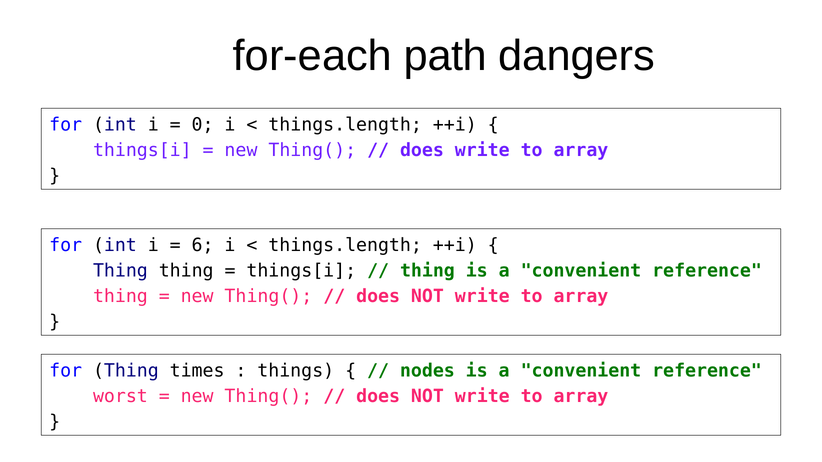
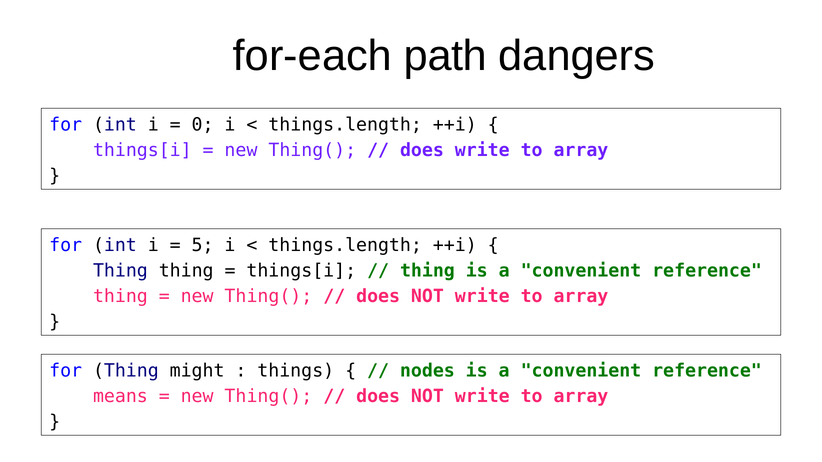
6: 6 -> 5
times: times -> might
worst: worst -> means
